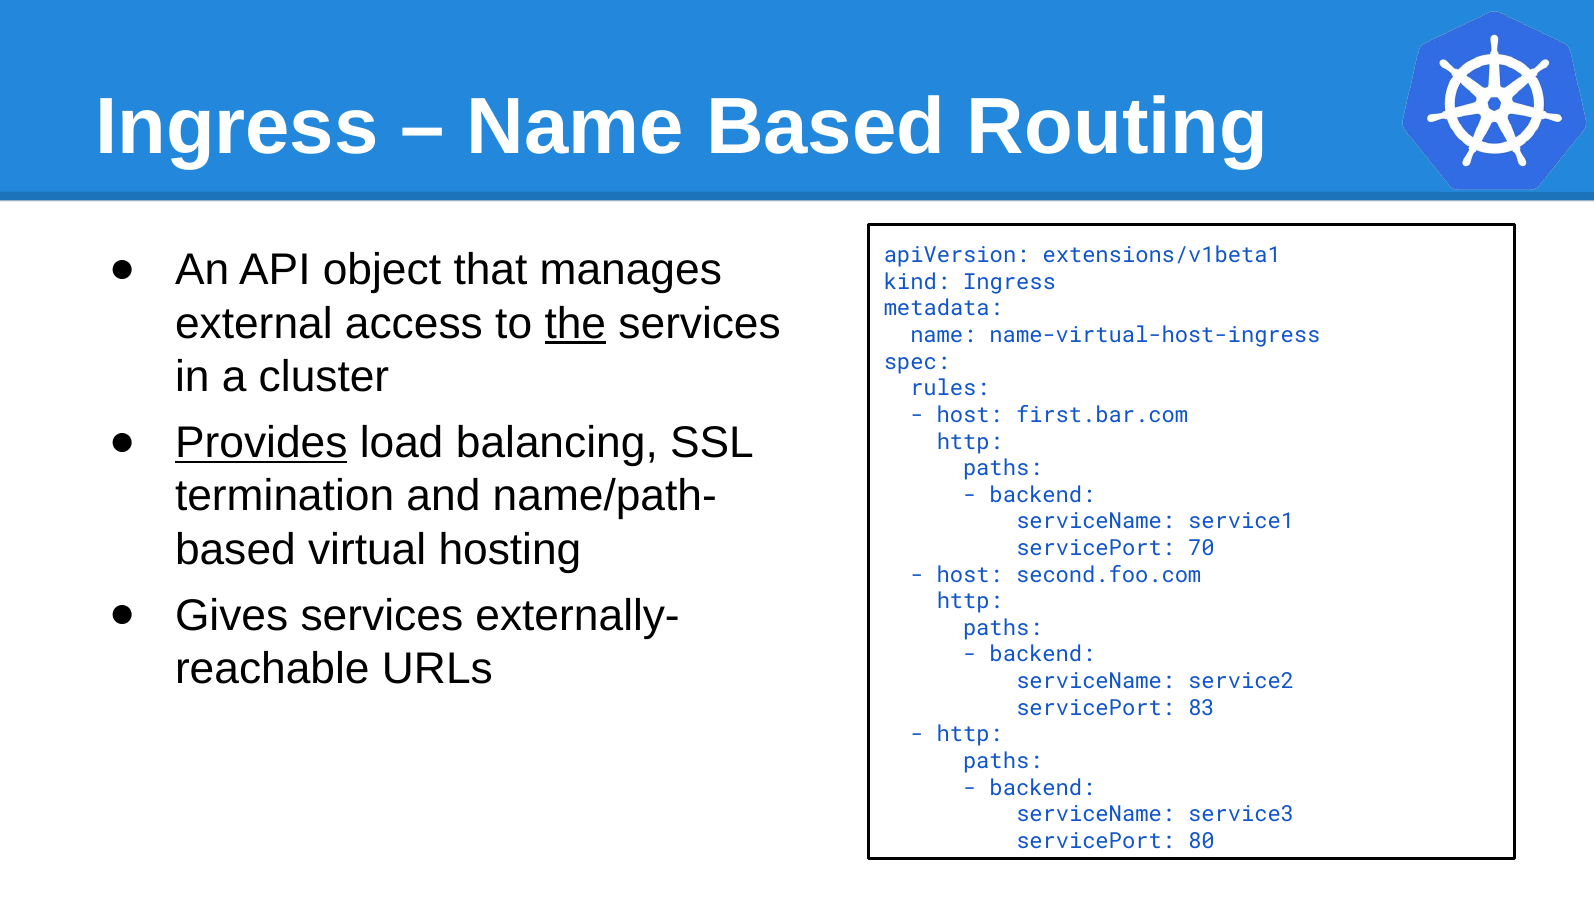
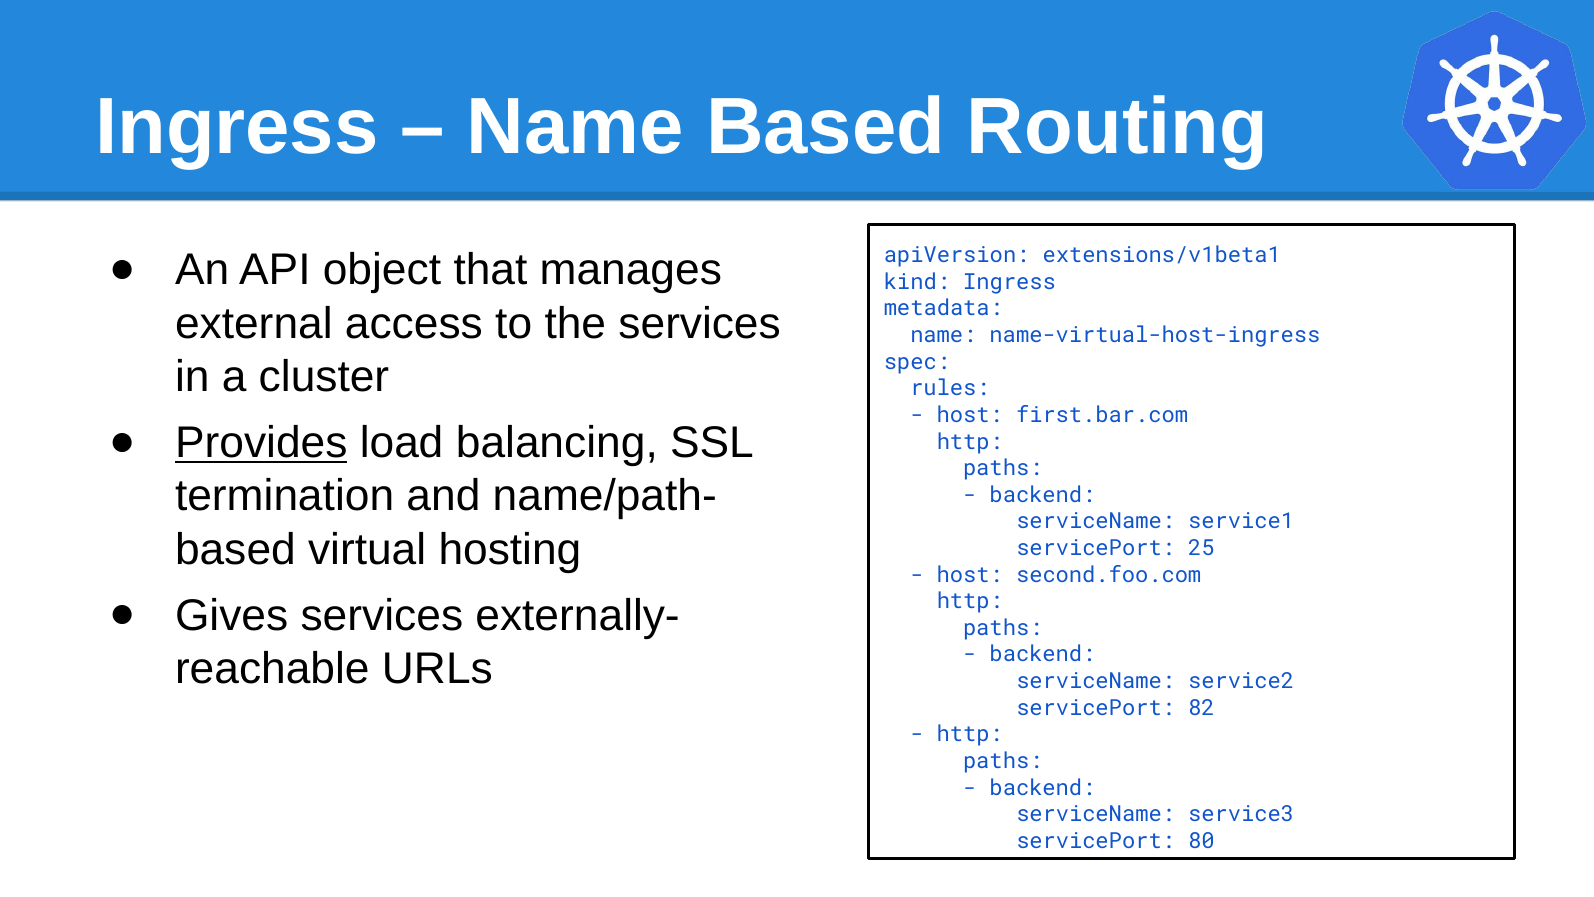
the underline: present -> none
70: 70 -> 25
83: 83 -> 82
